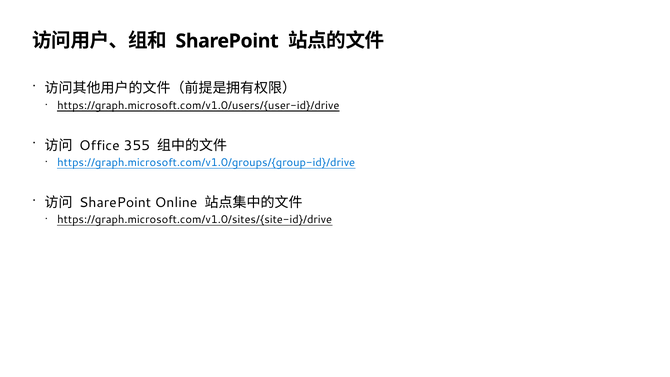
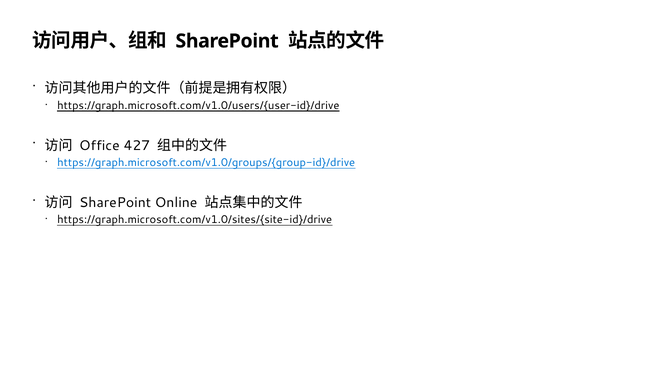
355: 355 -> 427
